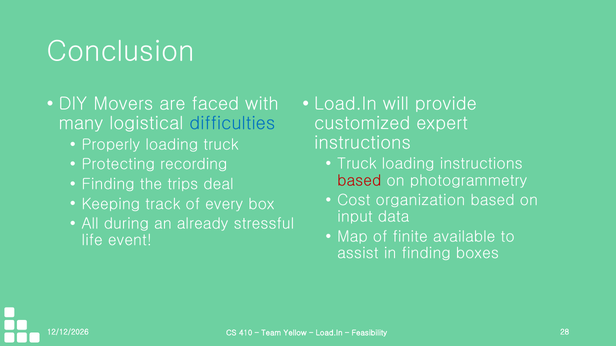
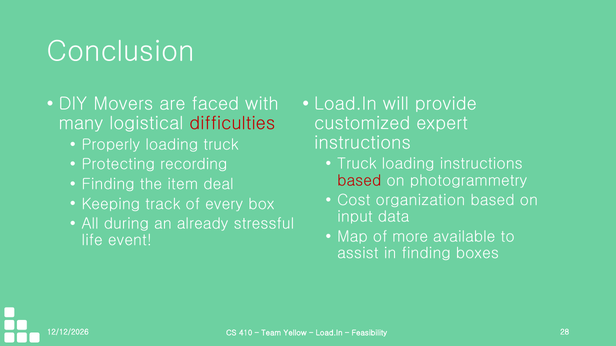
difficulties colour: blue -> red
trips: trips -> item
finite: finite -> more
